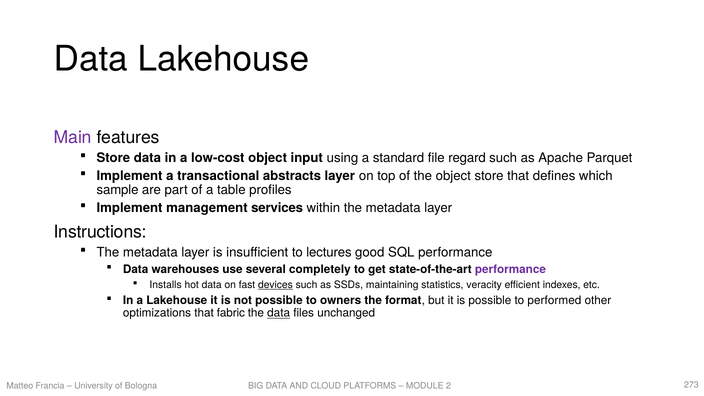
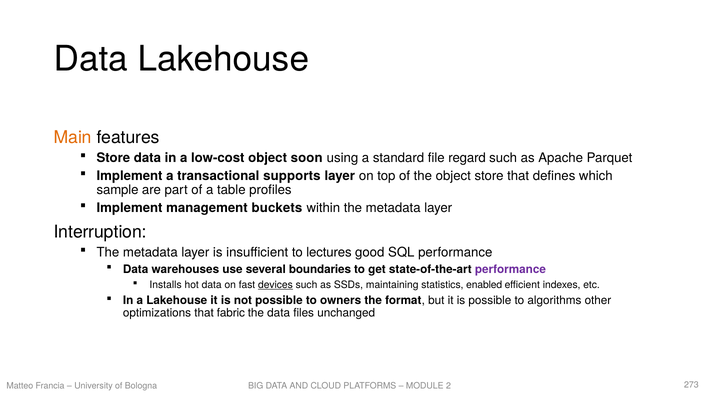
Main colour: purple -> orange
input: input -> soon
abstracts: abstracts -> supports
services: services -> buckets
Instructions: Instructions -> Interruption
completely: completely -> boundaries
veracity: veracity -> enabled
performed: performed -> algorithms
data at (279, 313) underline: present -> none
